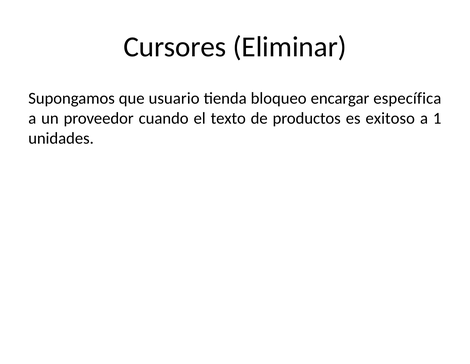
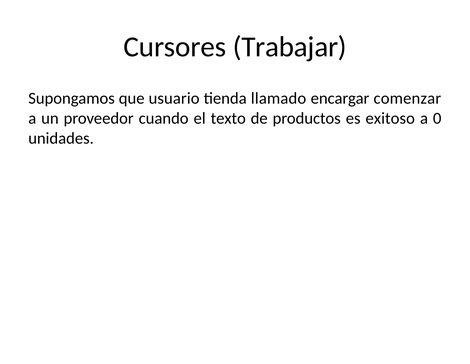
Eliminar: Eliminar -> Trabajar
bloqueo: bloqueo -> llamado
específica: específica -> comenzar
1: 1 -> 0
